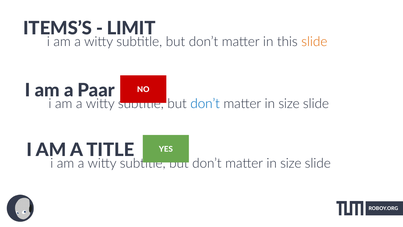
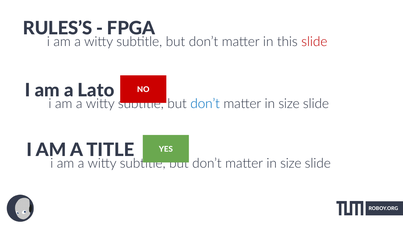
ITEMS’S: ITEMS’S -> RULES’S
LIMIT: LIMIT -> FPGA
slide at (314, 42) colour: orange -> red
Paar: Paar -> Lato
